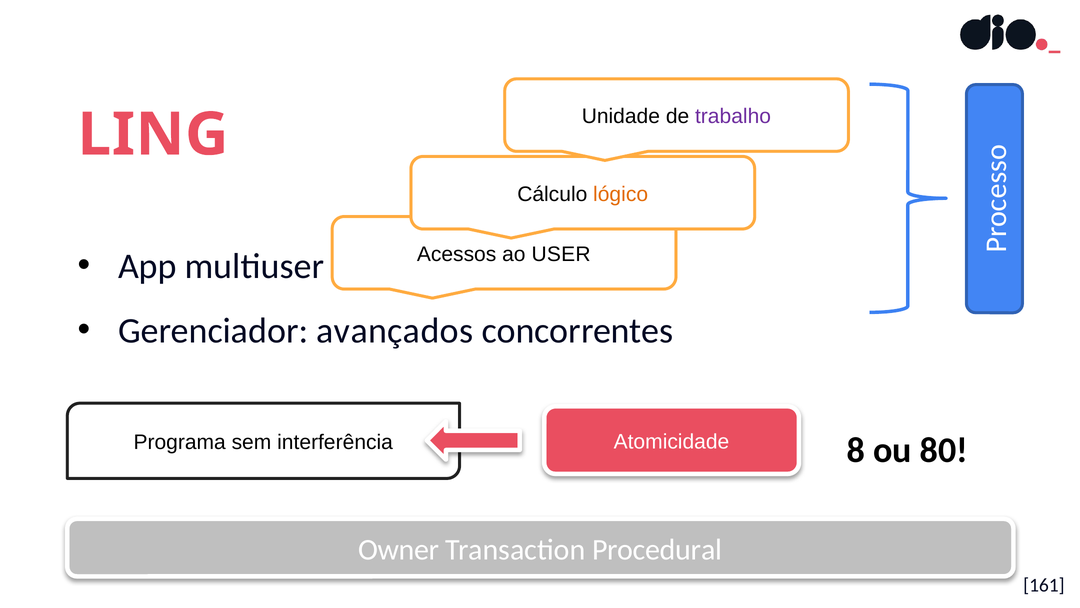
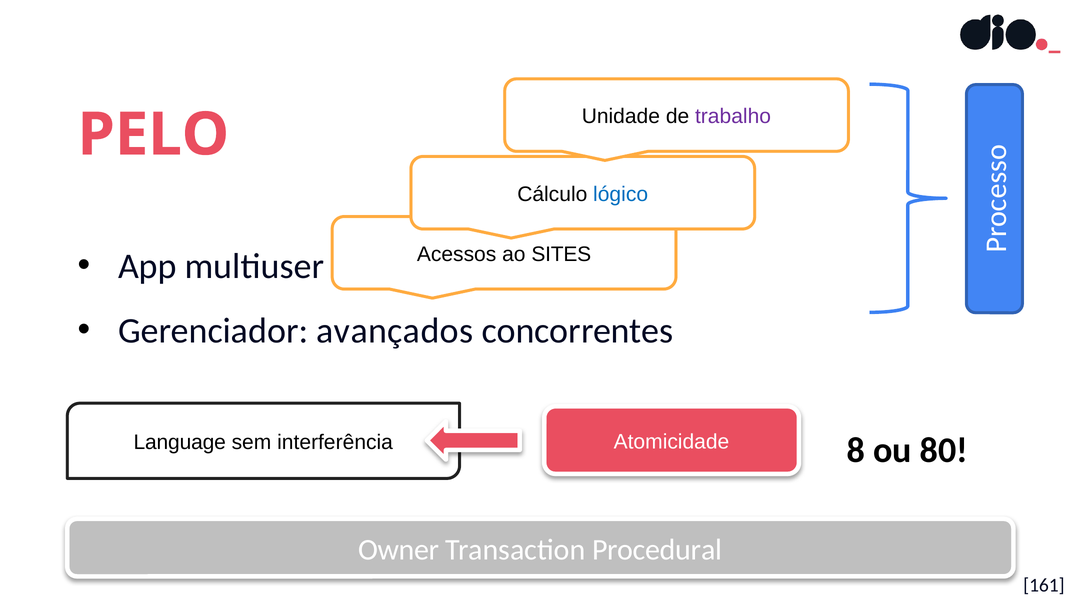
LING: LING -> PELO
lógico colour: orange -> blue
USER: USER -> SITES
Programa: Programa -> Language
